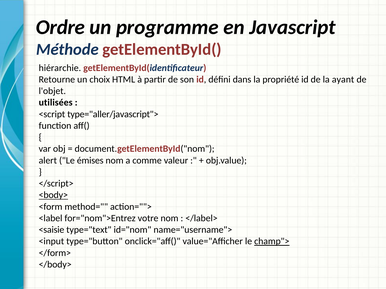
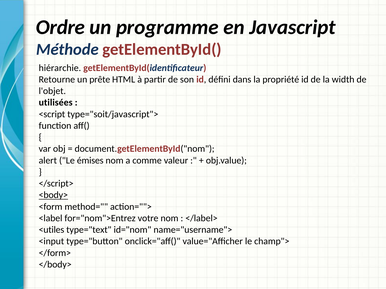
choix: choix -> prête
ayant: ayant -> width
type="aller/javascript">: type="aller/javascript"> -> type="soit/javascript">
<saisie: <saisie -> <utiles
champ"> underline: present -> none
